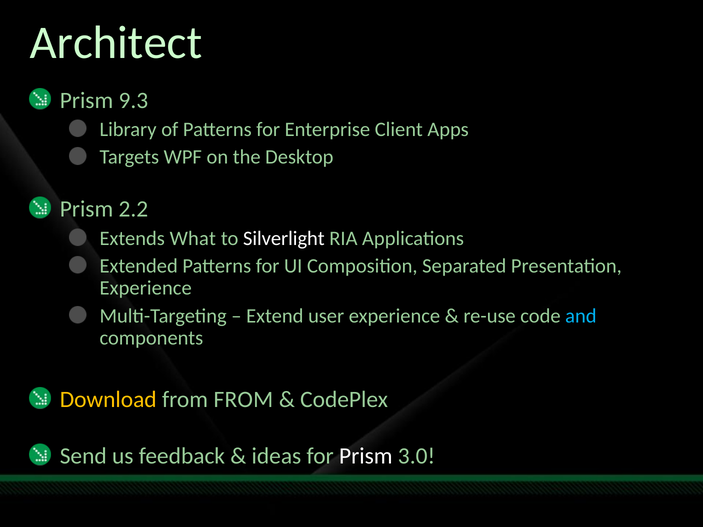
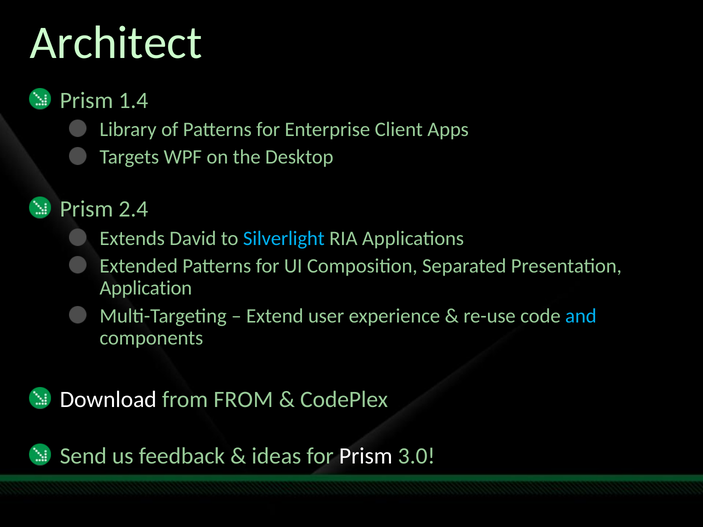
9.3: 9.3 -> 1.4
2.2: 2.2 -> 2.4
What: What -> David
Silverlight colour: white -> light blue
Experience at (146, 288): Experience -> Application
Download colour: yellow -> white
